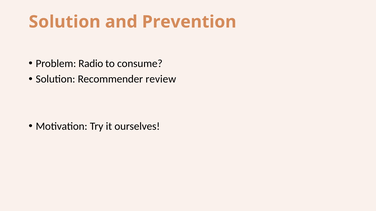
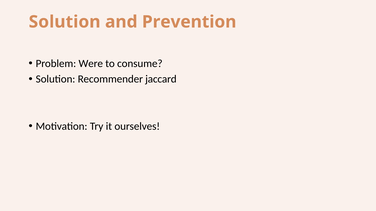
Radio: Radio -> Were
review: review -> jaccard
